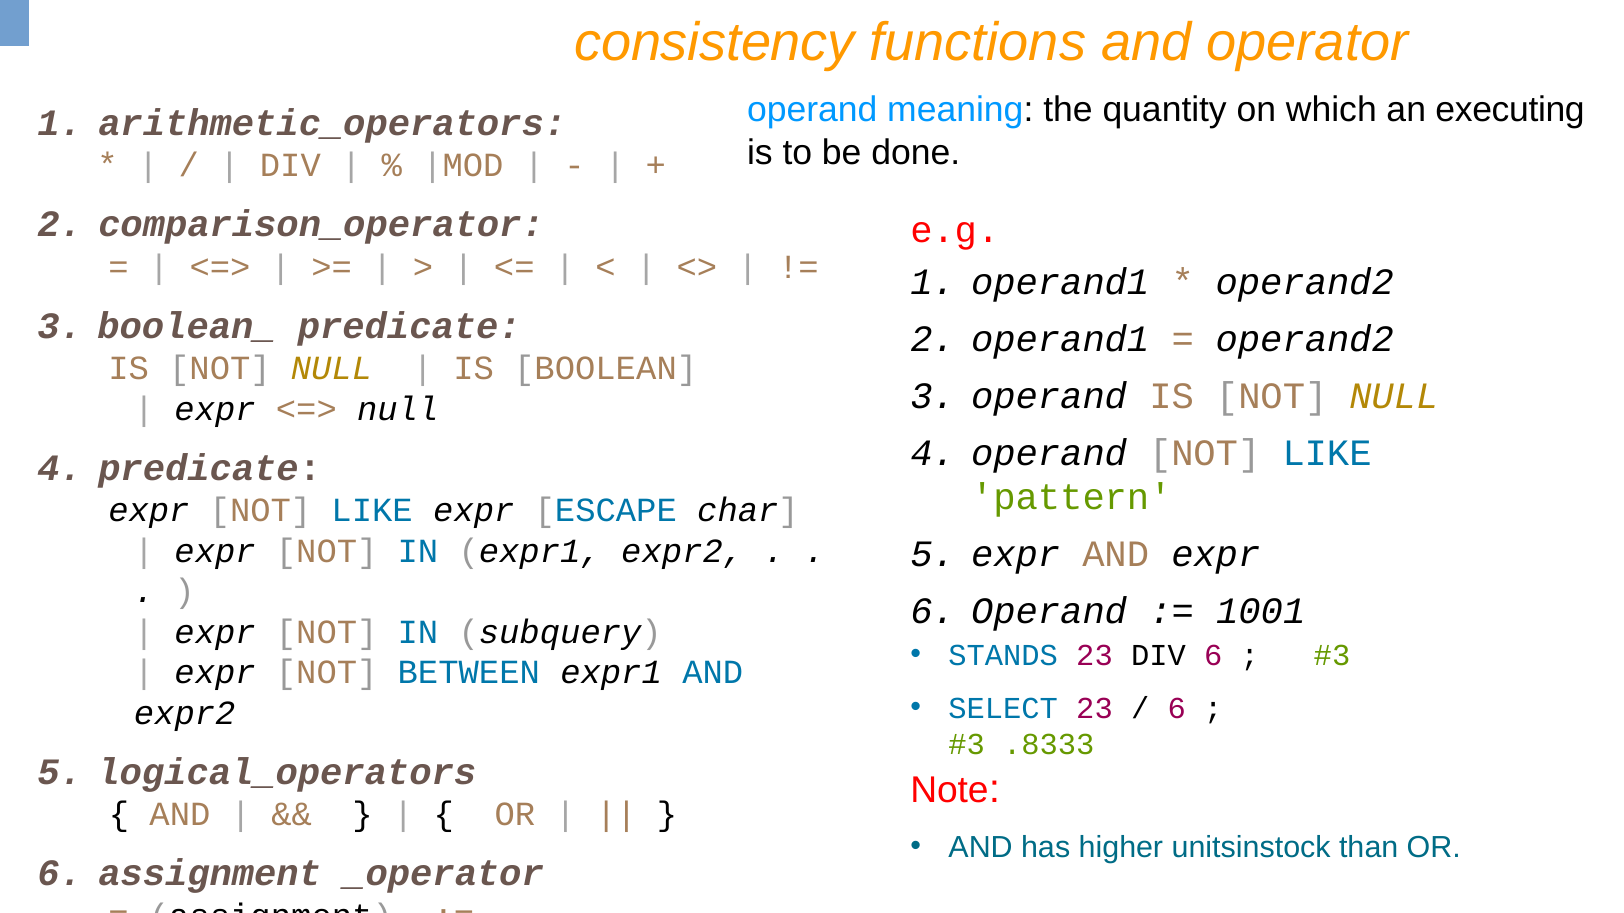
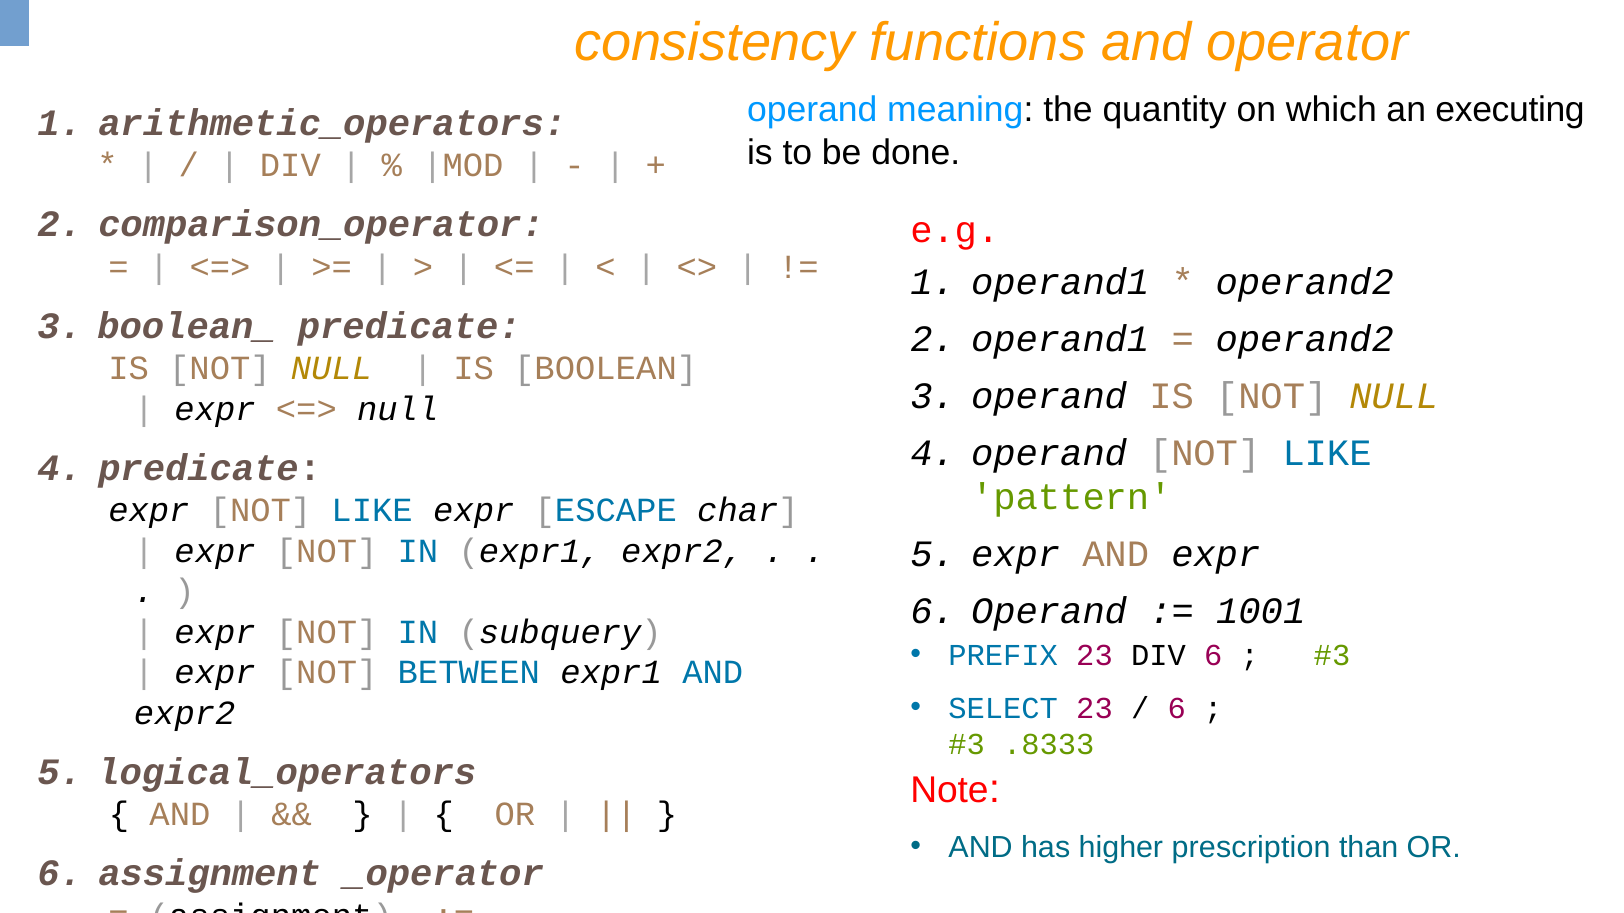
STANDS: STANDS -> PREFIX
unitsinstock: unitsinstock -> prescription
